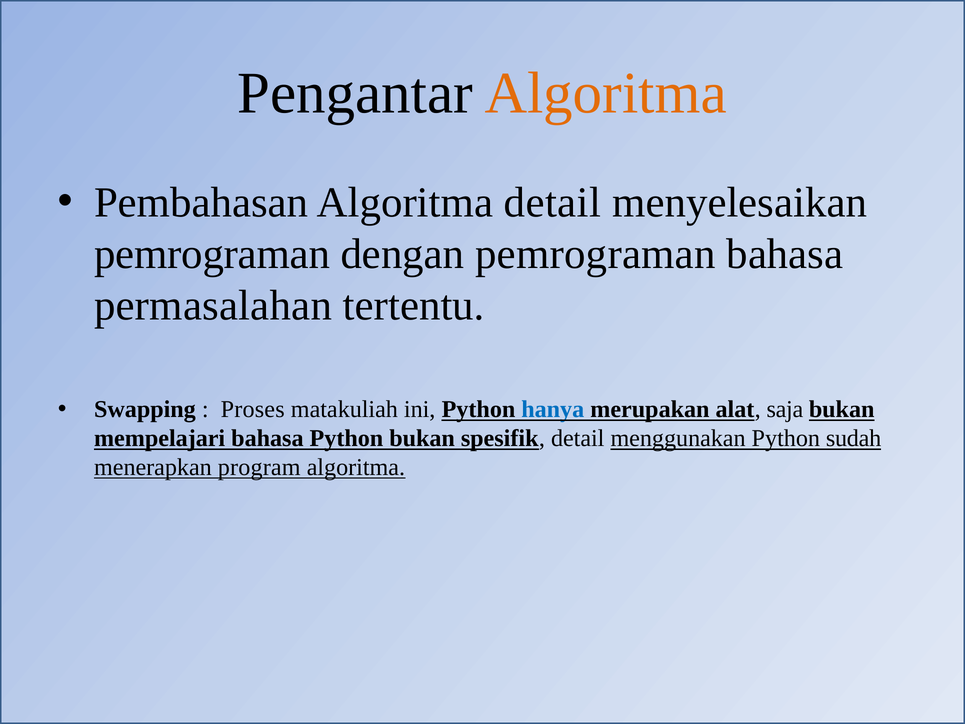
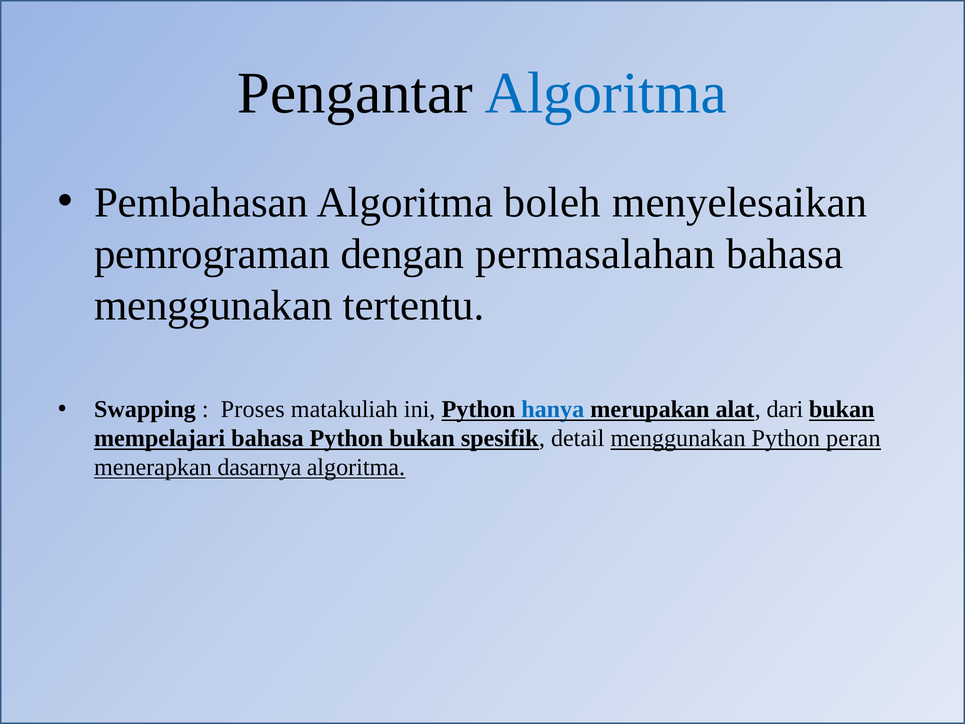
Algoritma at (606, 93) colour: orange -> blue
Algoritma detail: detail -> boleh
dengan pemrograman: pemrograman -> permasalahan
permasalahan at (213, 306): permasalahan -> menggunakan
saja: saja -> dari
sudah: sudah -> peran
program: program -> dasarnya
